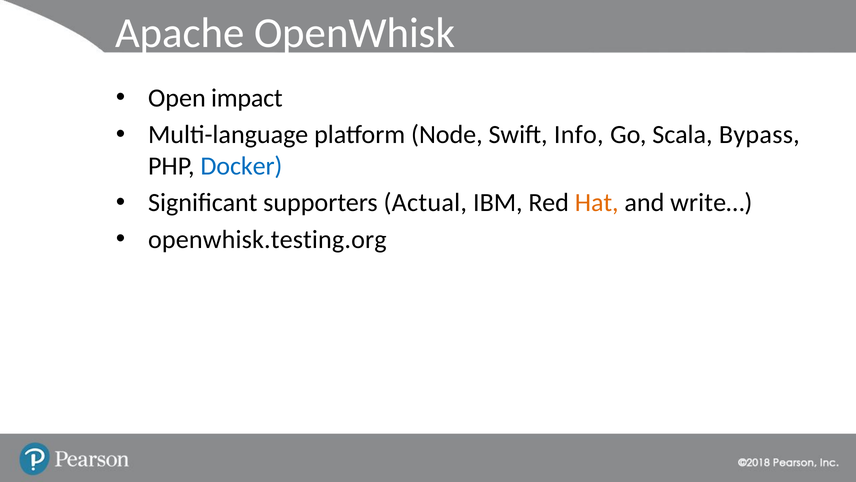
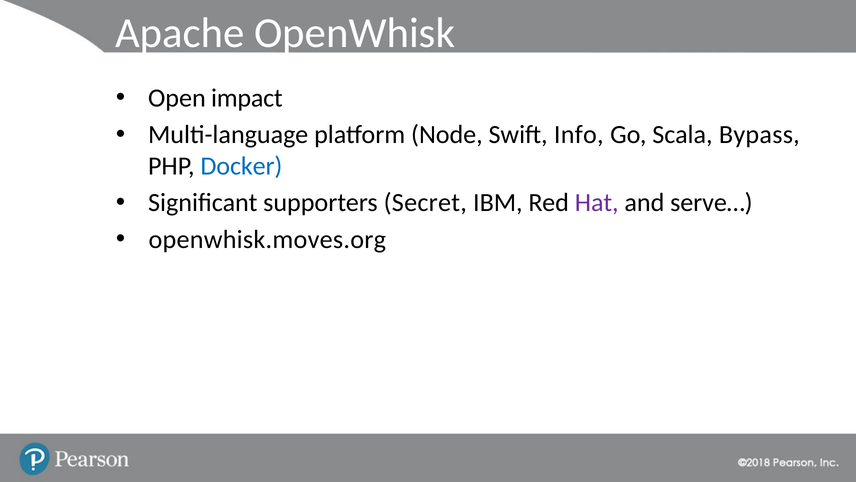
Actual: Actual -> Secret
Hat colour: orange -> purple
write…: write… -> serve…
openwhisk.testing.org: openwhisk.testing.org -> openwhisk.moves.org
